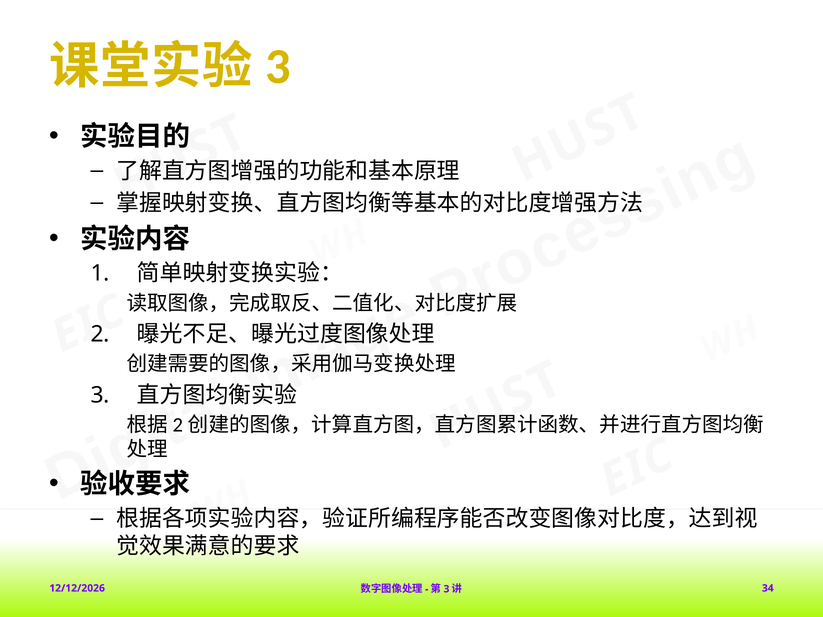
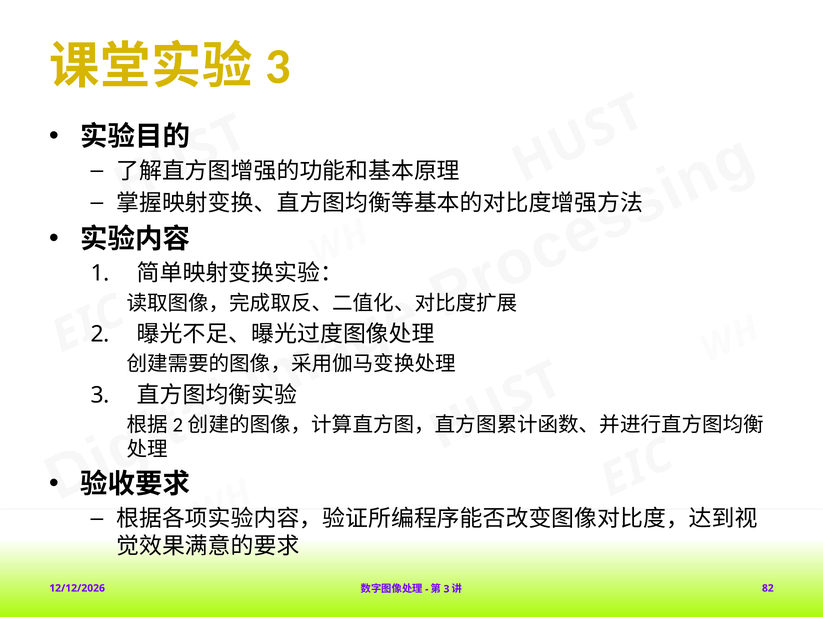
34: 34 -> 82
